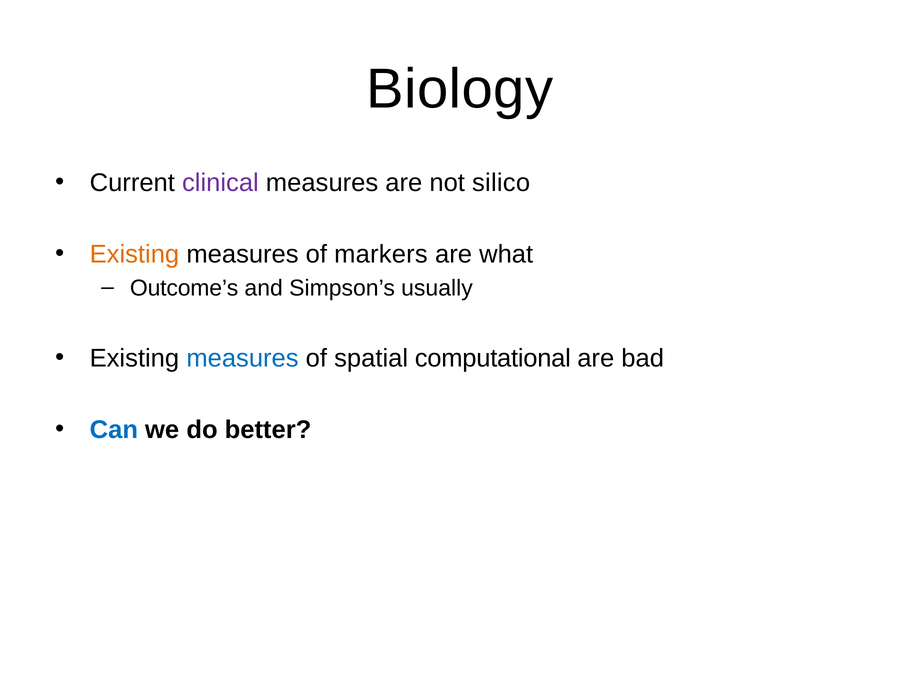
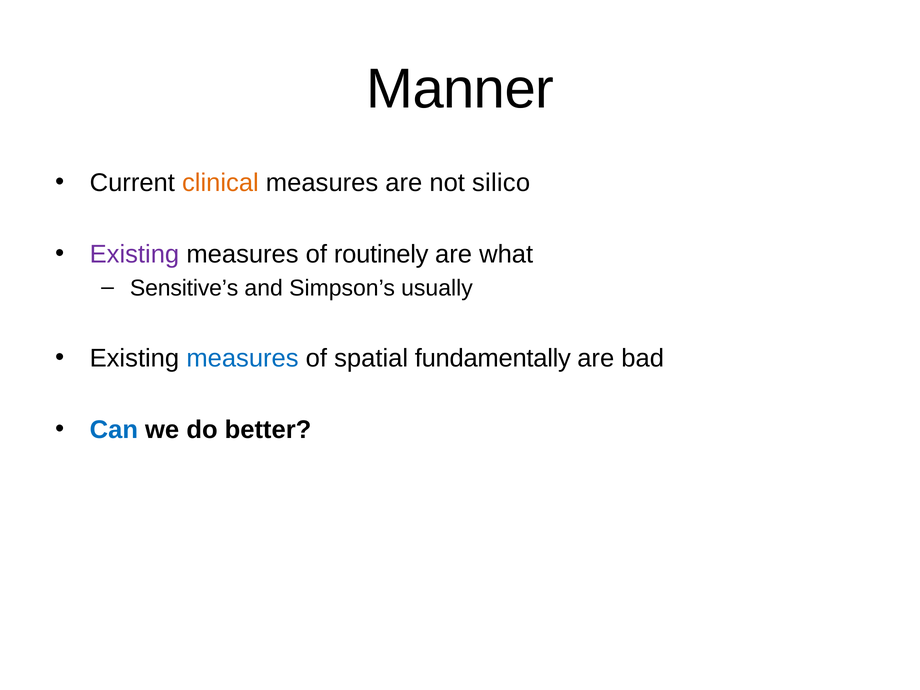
Biology: Biology -> Manner
clinical colour: purple -> orange
Existing at (134, 254) colour: orange -> purple
markers: markers -> routinely
Outcome’s: Outcome’s -> Sensitive’s
computational: computational -> fundamentally
